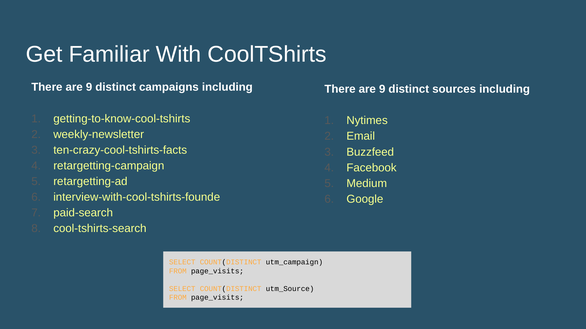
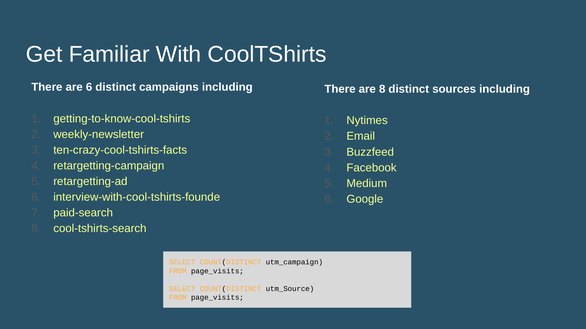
9 at (89, 87): 9 -> 6
9 at (382, 89): 9 -> 8
